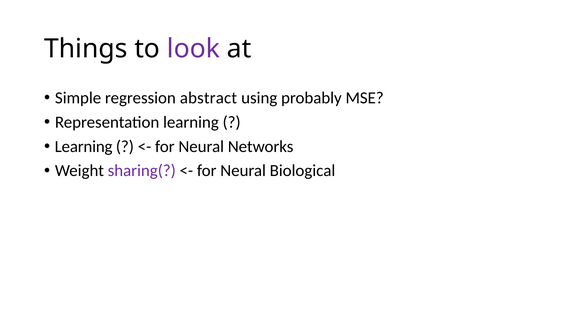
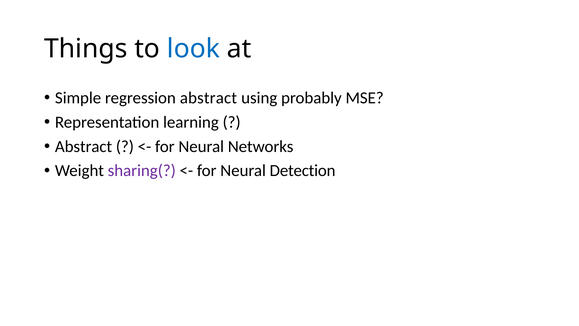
look colour: purple -> blue
Learning at (84, 146): Learning -> Abstract
Biological: Biological -> Detection
